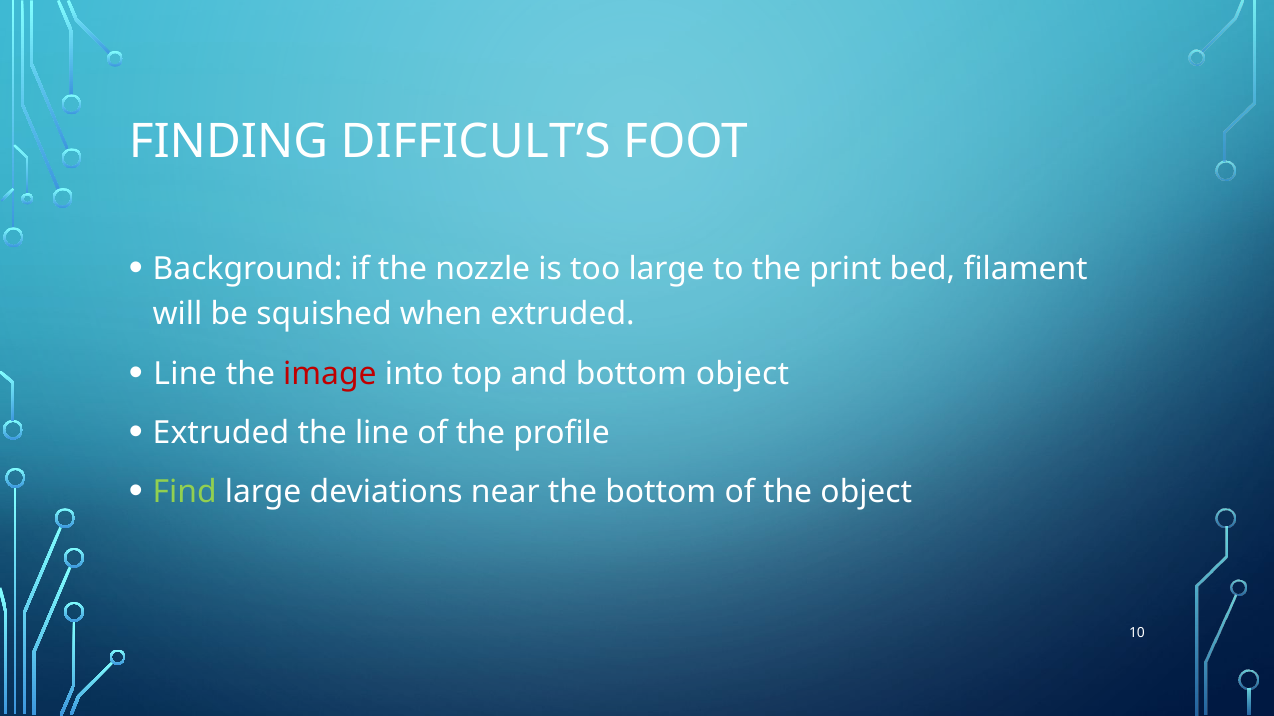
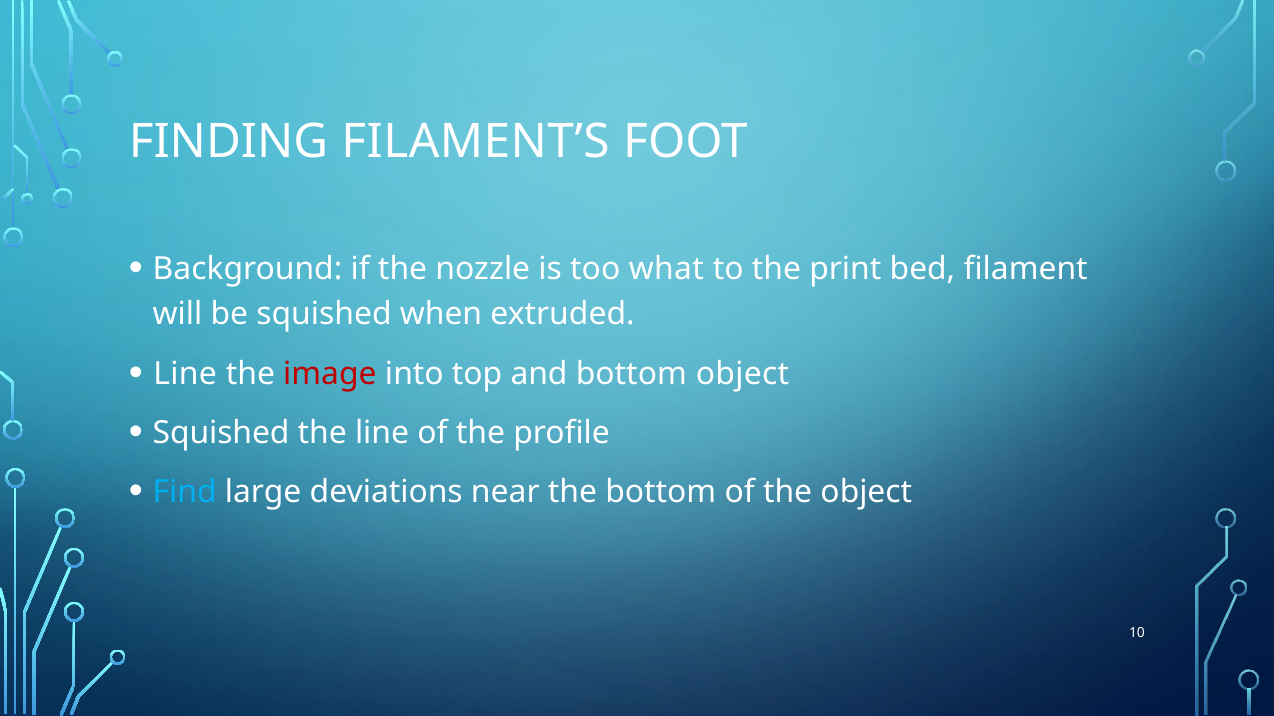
DIFFICULT’S: DIFFICULT’S -> FILAMENT’S
too large: large -> what
Extruded at (221, 433): Extruded -> Squished
Find colour: light green -> light blue
